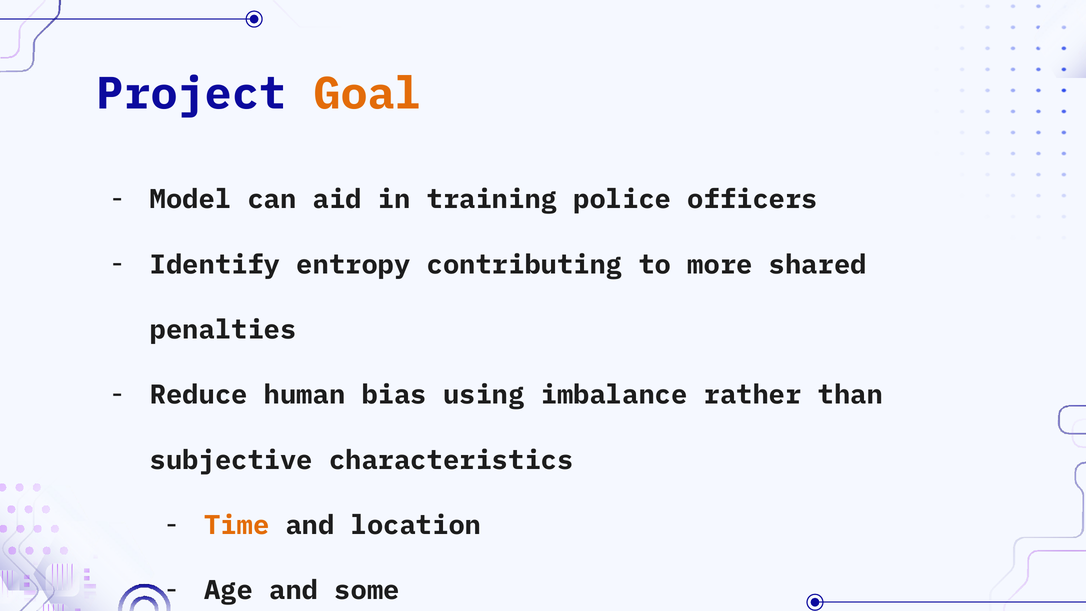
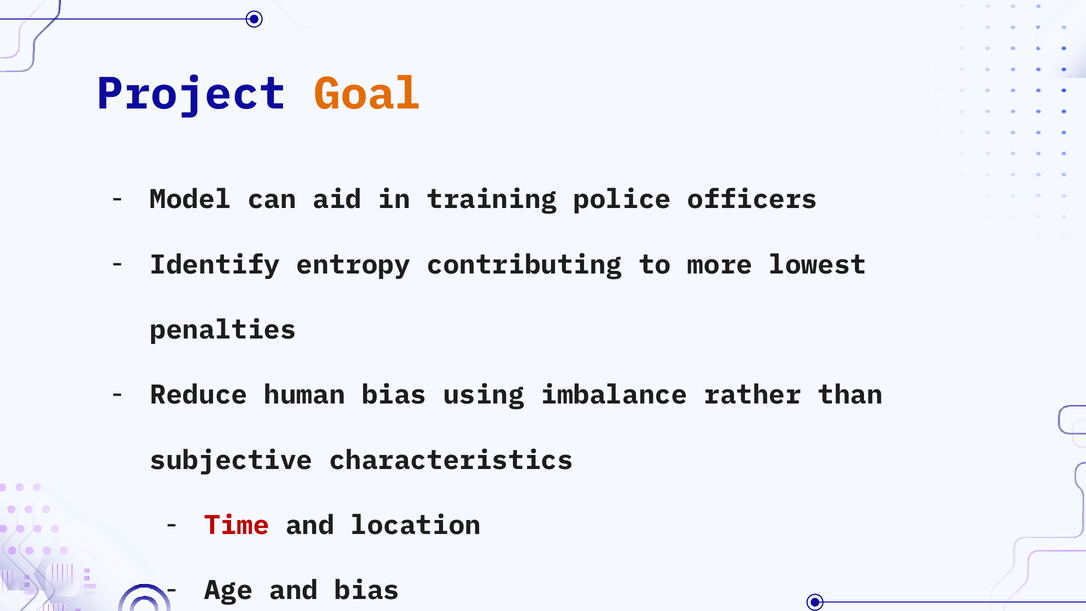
shared: shared -> lowest
Time colour: orange -> red
and some: some -> bias
